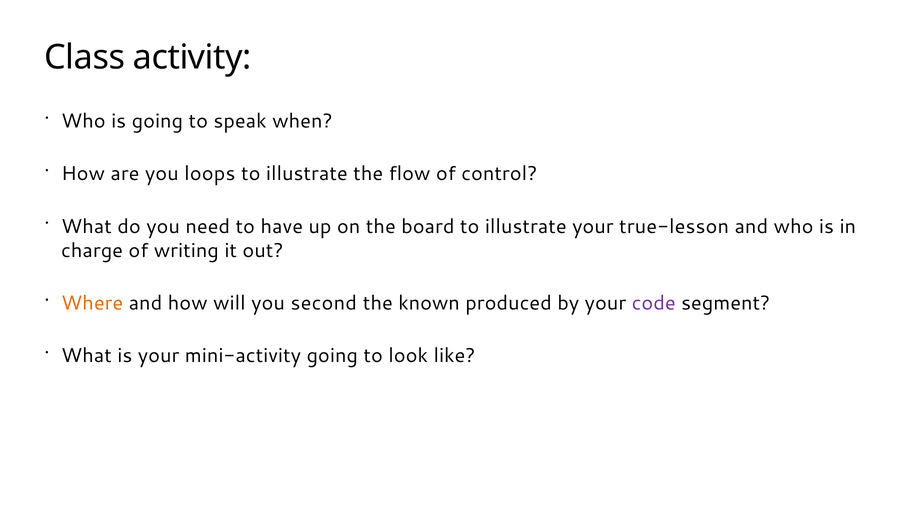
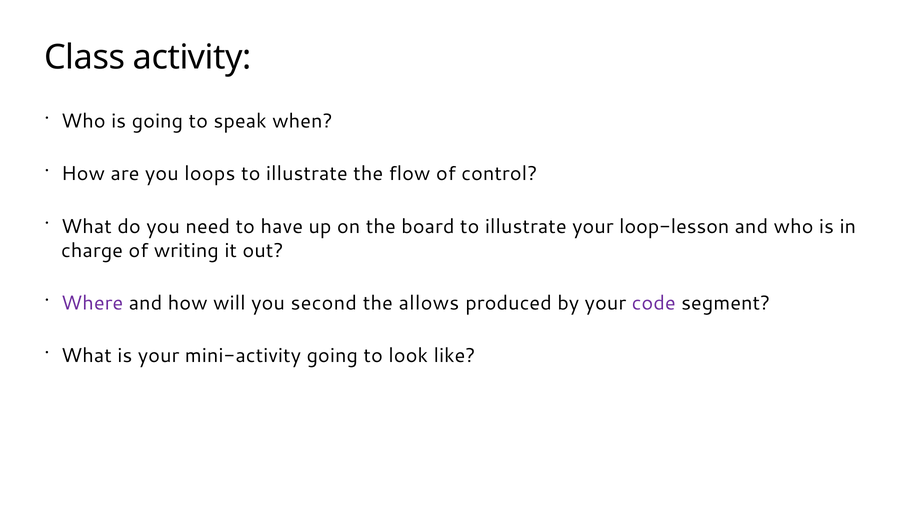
true-lesson: true-lesson -> loop-lesson
Where colour: orange -> purple
known: known -> allows
